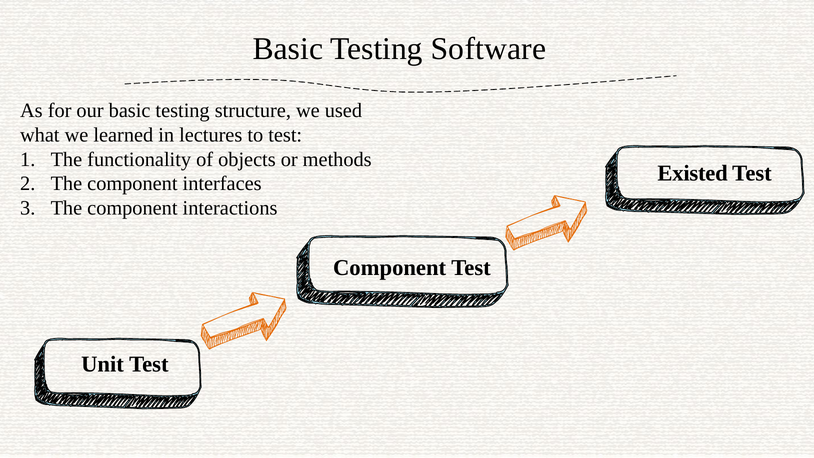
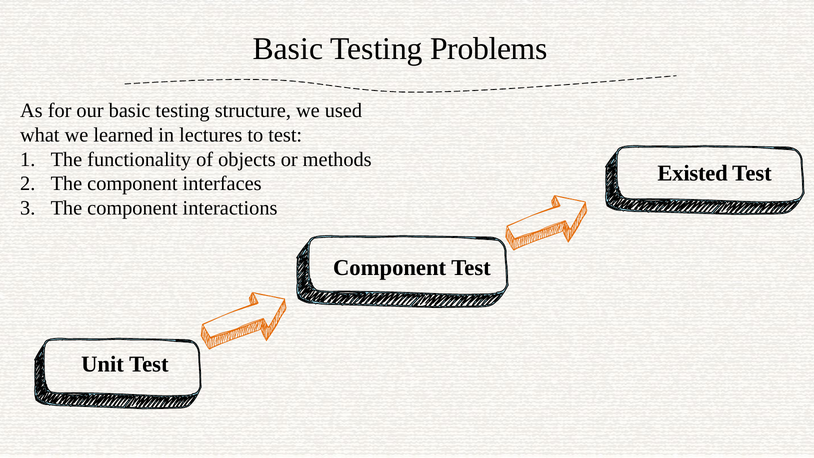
Software: Software -> Problems
